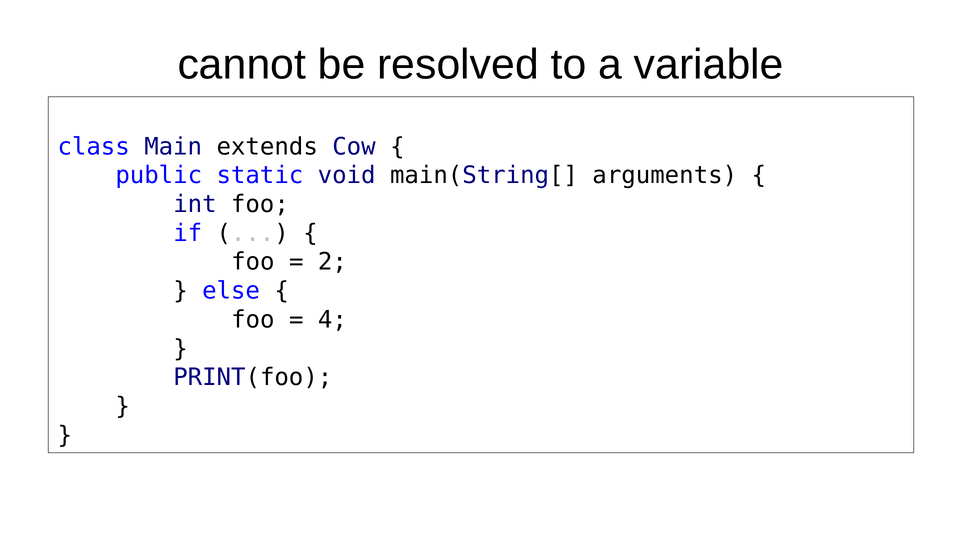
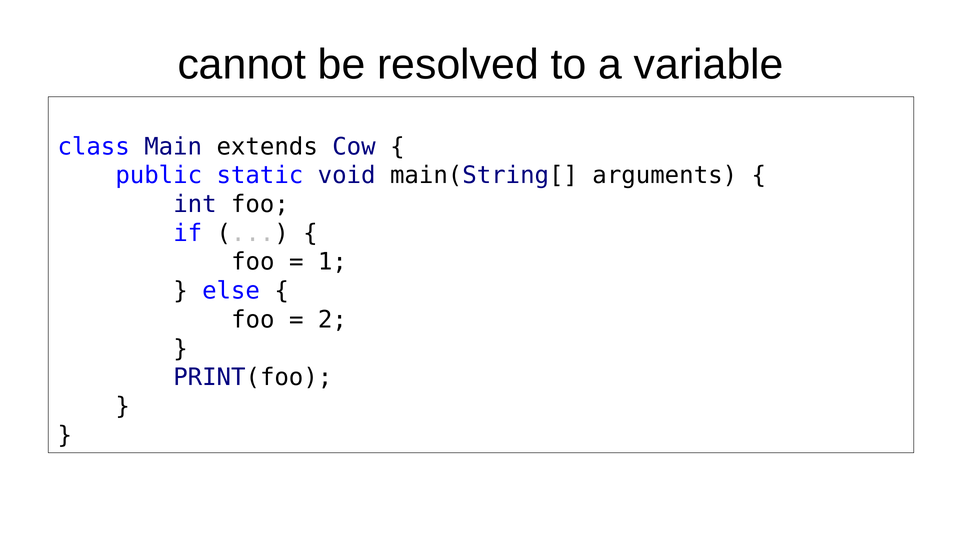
2: 2 -> 1
4: 4 -> 2
